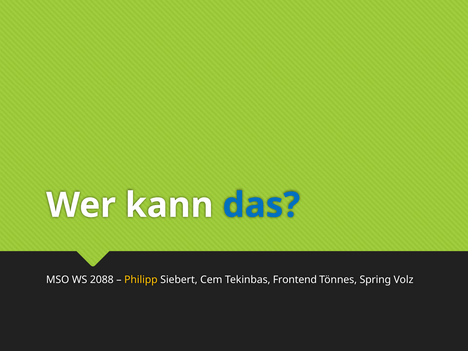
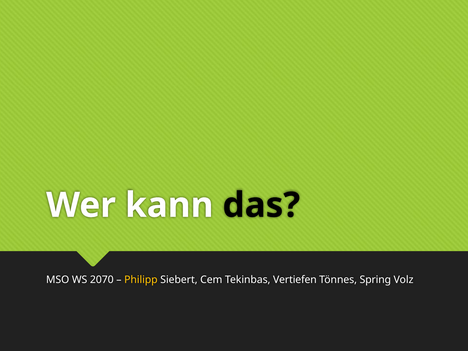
das colour: blue -> black
2088: 2088 -> 2070
Frontend: Frontend -> Vertiefen
